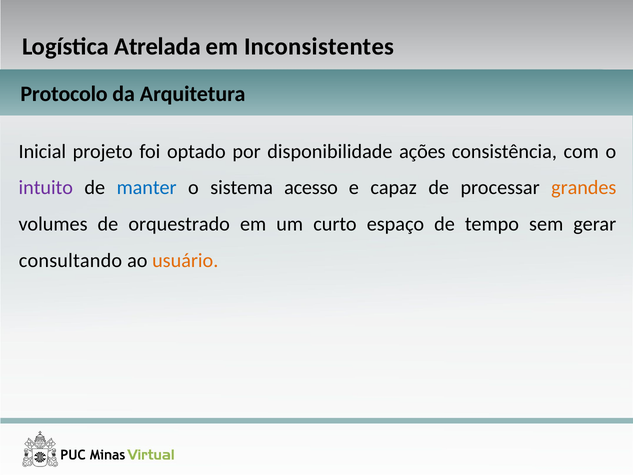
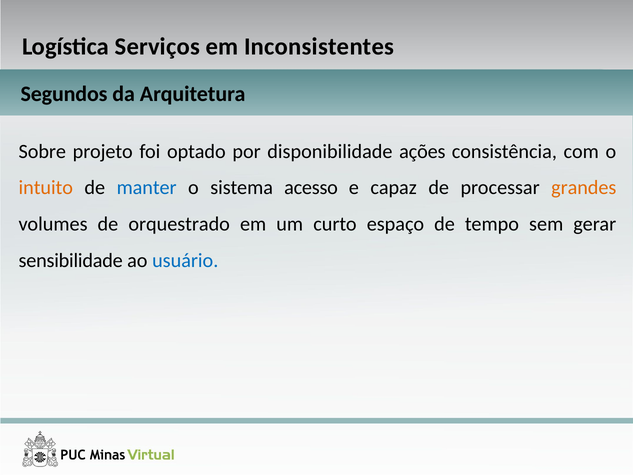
Atrelada: Atrelada -> Serviços
Protocolo: Protocolo -> Segundos
Inicial: Inicial -> Sobre
intuito colour: purple -> orange
consultando: consultando -> sensibilidade
usuário colour: orange -> blue
